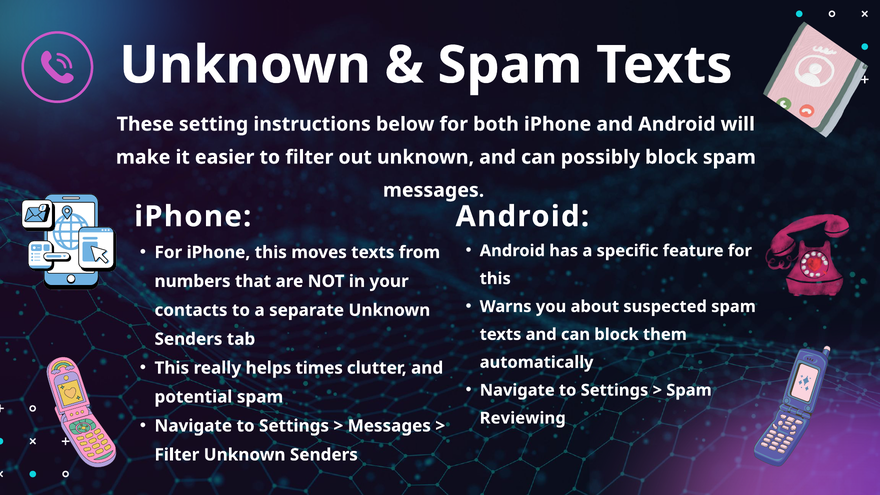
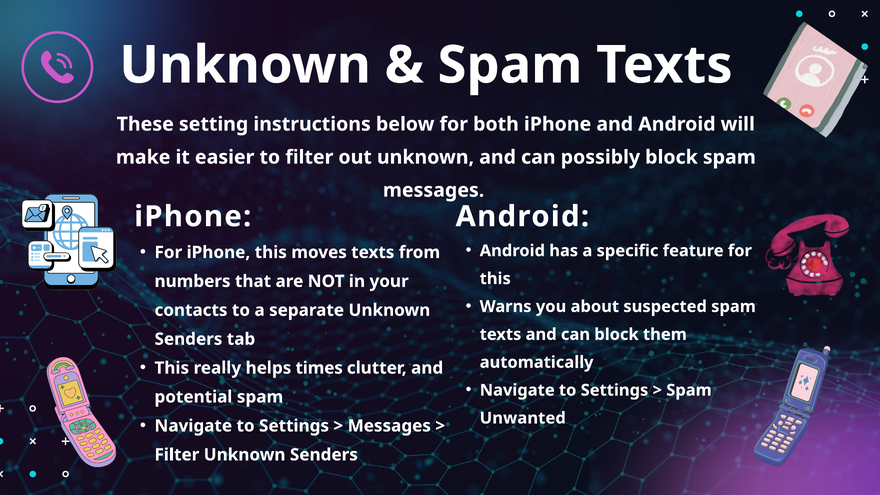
Reviewing: Reviewing -> Unwanted
